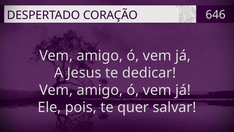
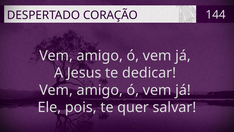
646: 646 -> 144
